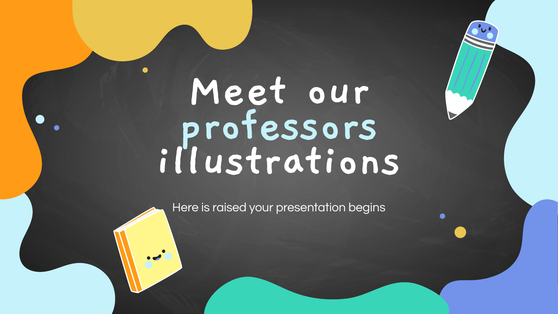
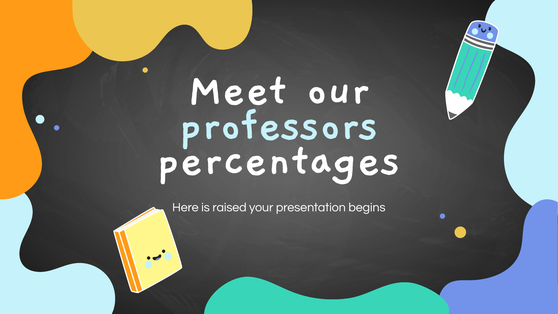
illustrations: illustrations -> percentages
